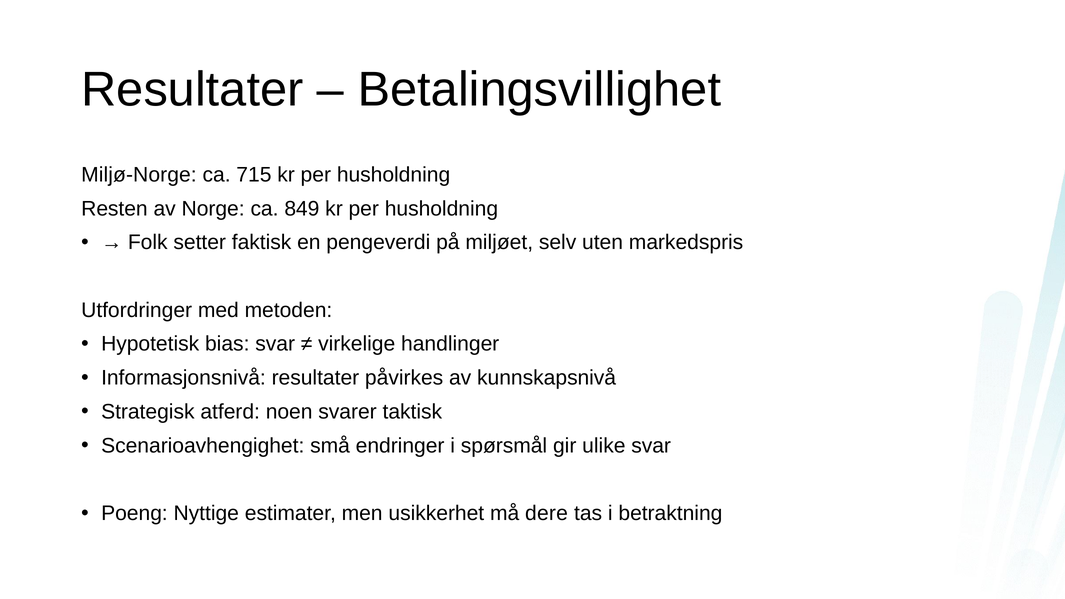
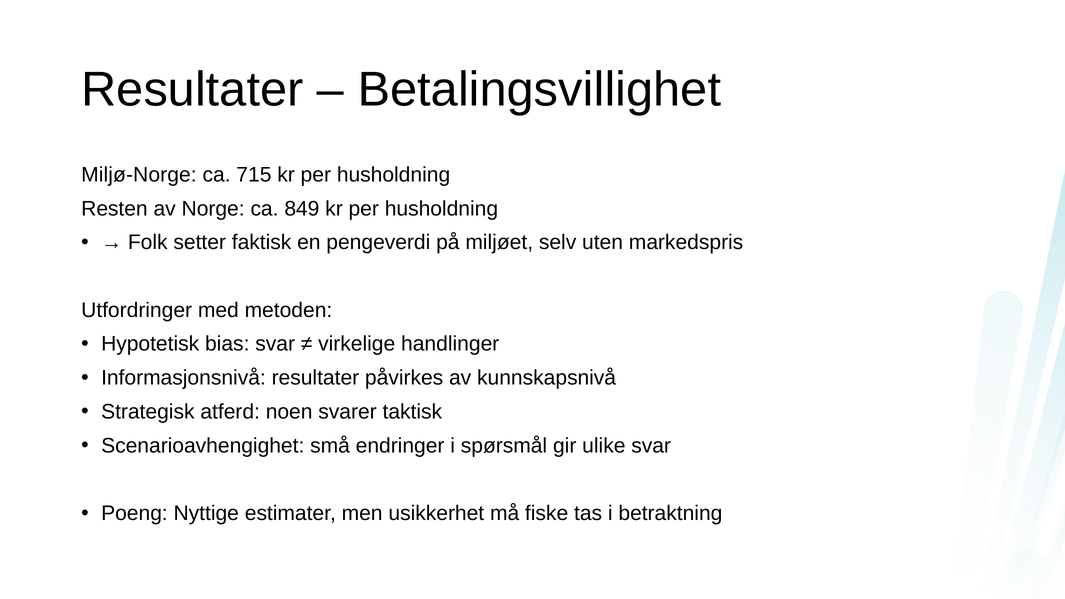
dere: dere -> fiske
